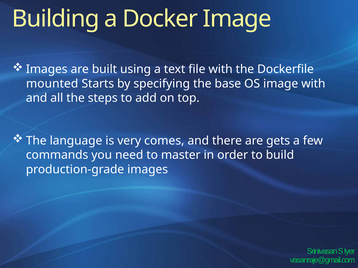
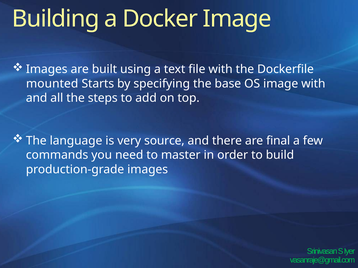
comes: comes -> source
gets: gets -> final
